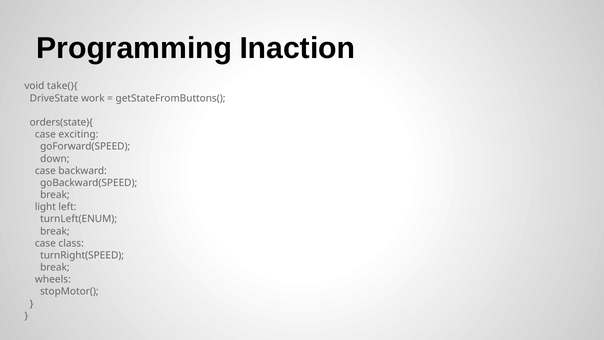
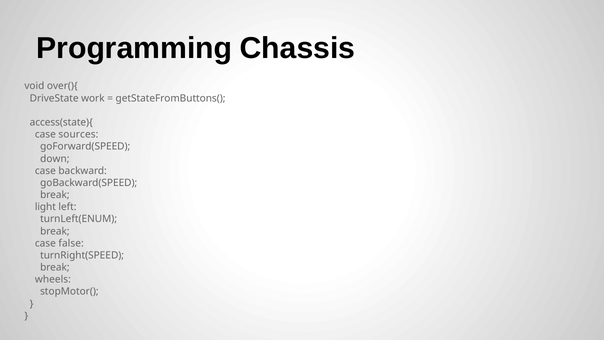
Inaction: Inaction -> Chassis
take(){: take(){ -> over(){
orders(state){: orders(state){ -> access(state){
exciting: exciting -> sources
class: class -> false
